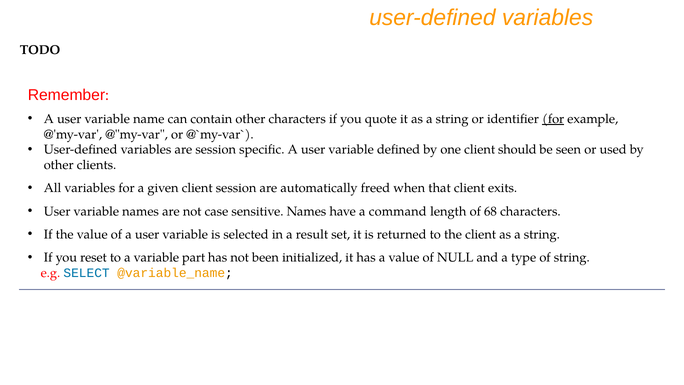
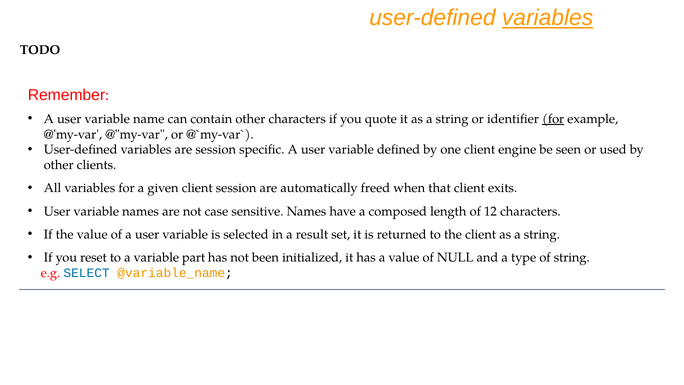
variables at (548, 18) underline: none -> present
should: should -> engine
command: command -> composed
68: 68 -> 12
